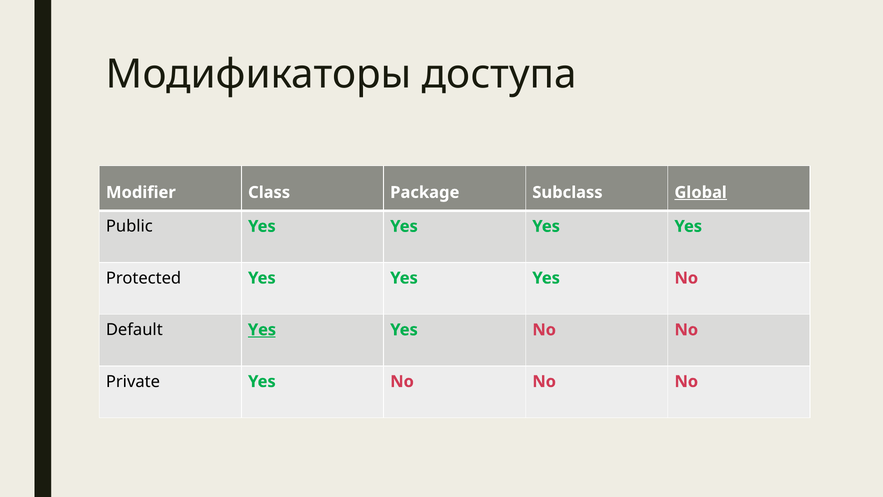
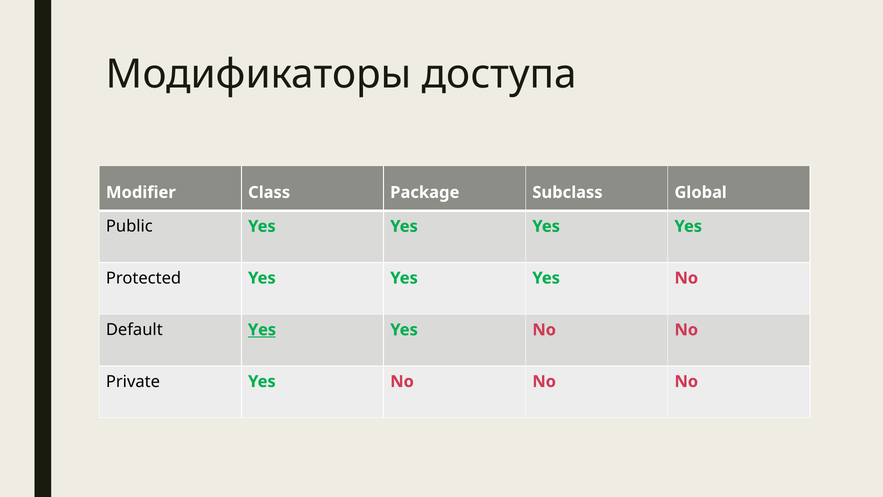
Global underline: present -> none
